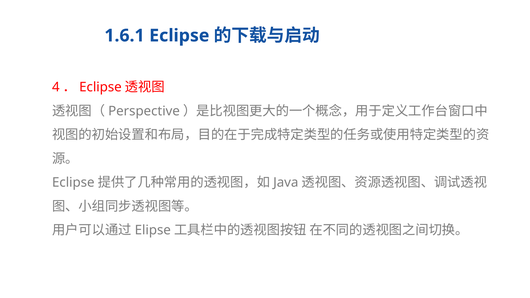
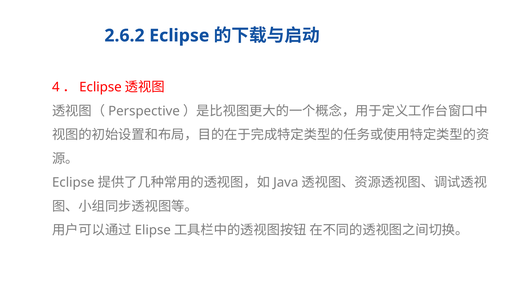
1.6.1: 1.6.1 -> 2.6.2
